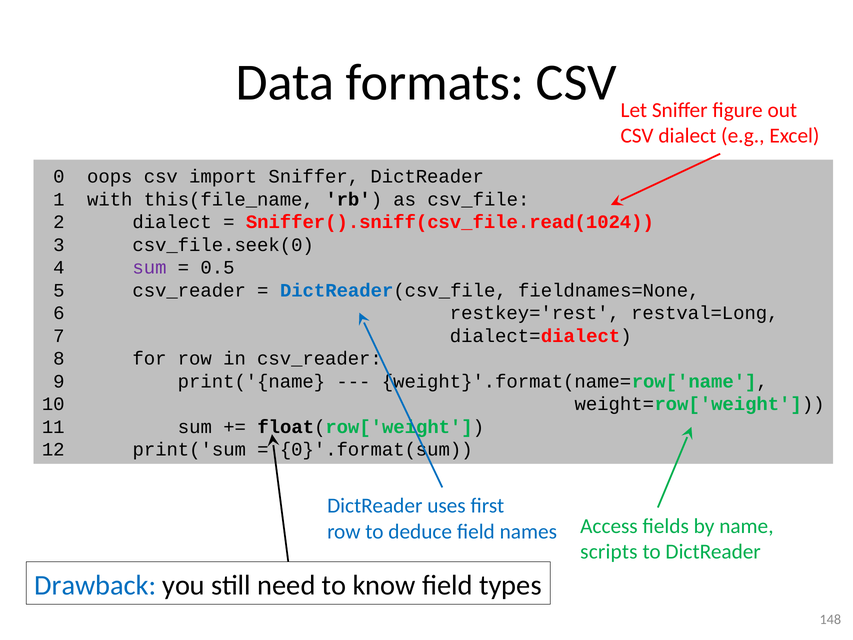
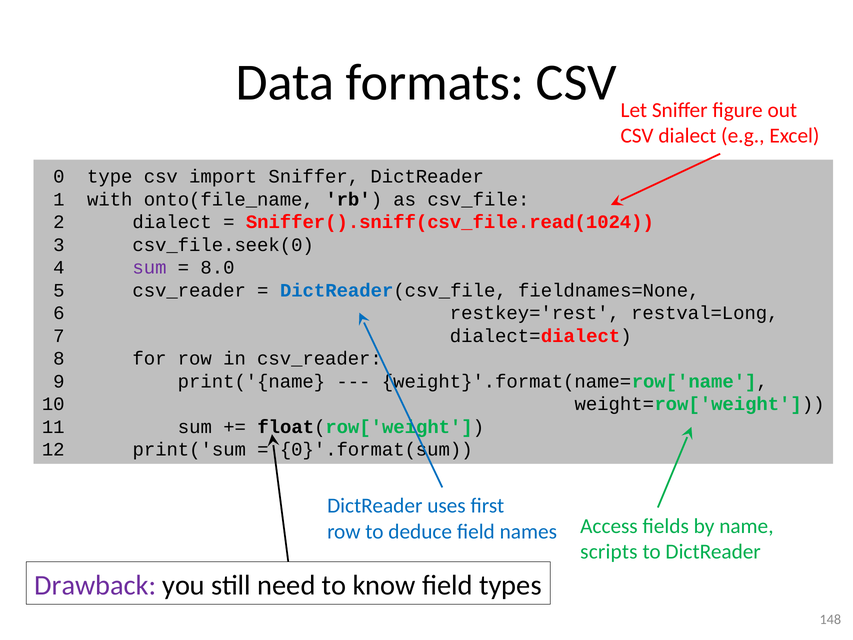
oops: oops -> type
this(file_name: this(file_name -> onto(file_name
0.5: 0.5 -> 8.0
Drawback colour: blue -> purple
